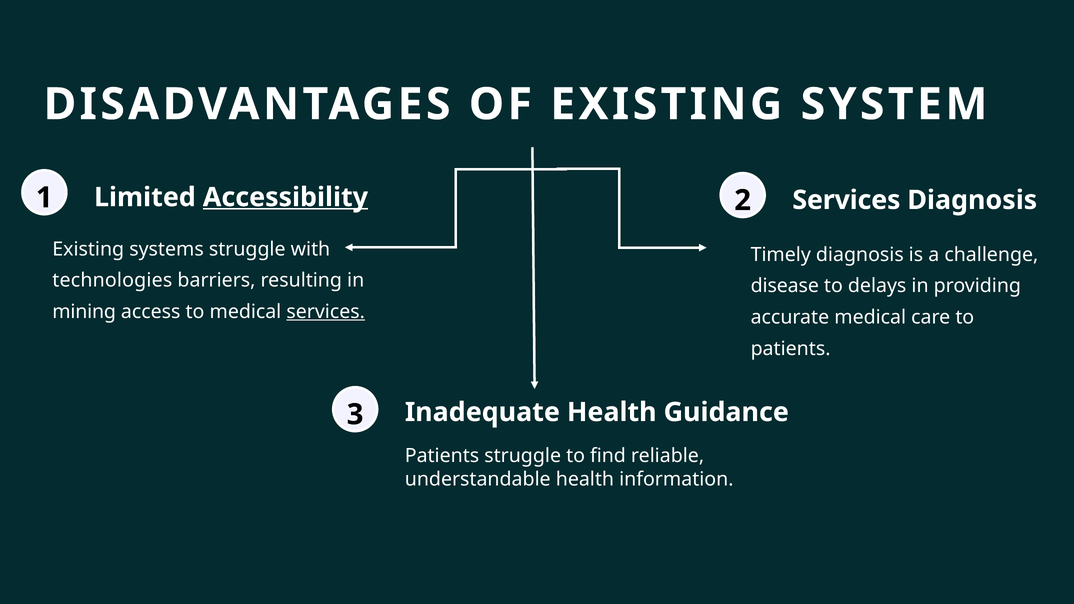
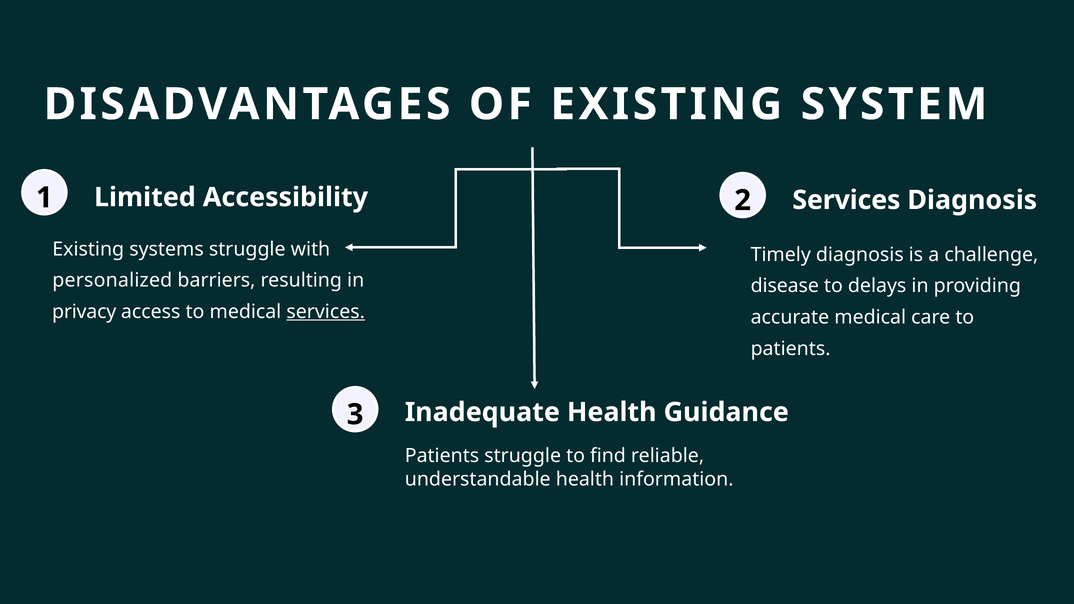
Accessibility underline: present -> none
technologies: technologies -> personalized
mining: mining -> privacy
